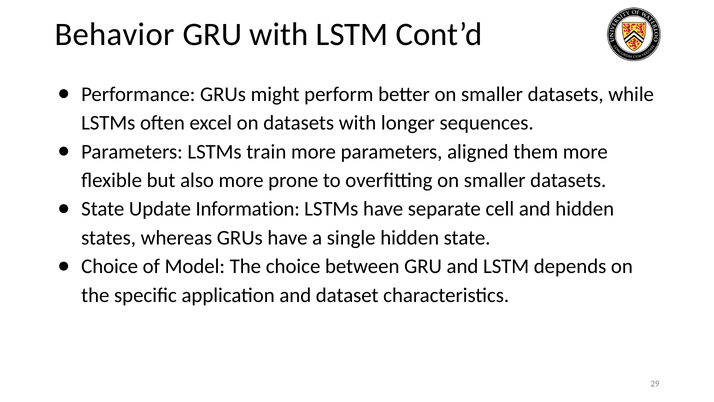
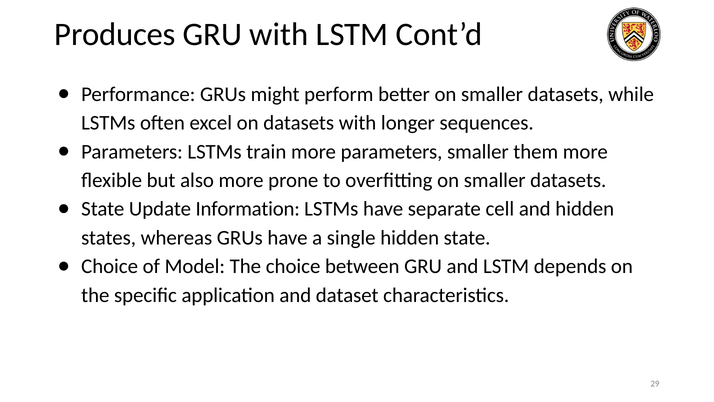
Behavior: Behavior -> Produces
parameters aligned: aligned -> smaller
